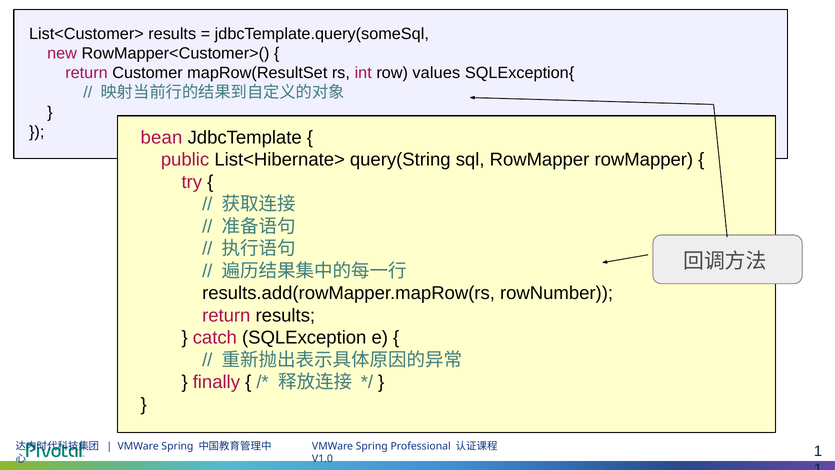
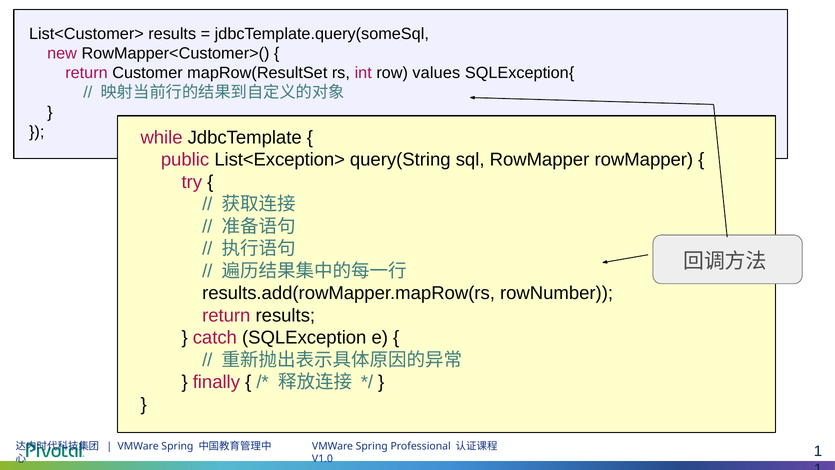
bean: bean -> while
List<Hibernate>: List<Hibernate> -> List<Exception>
